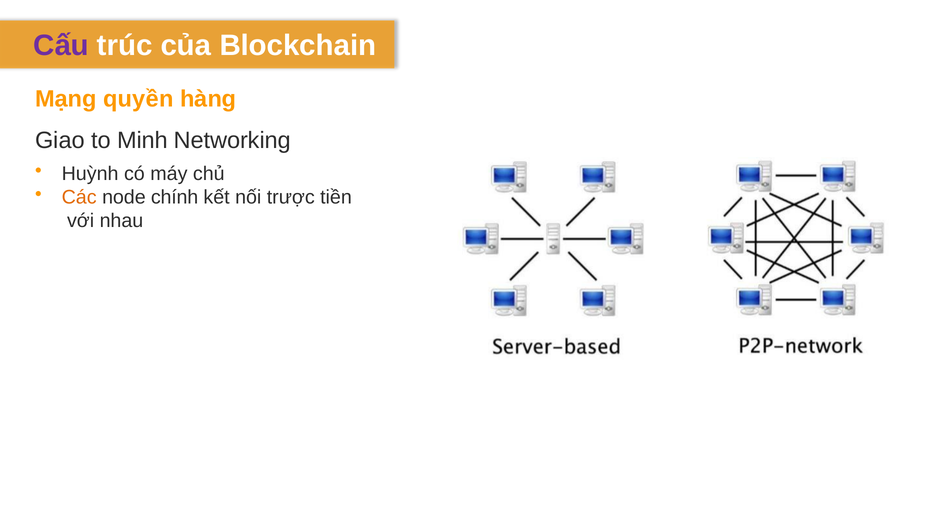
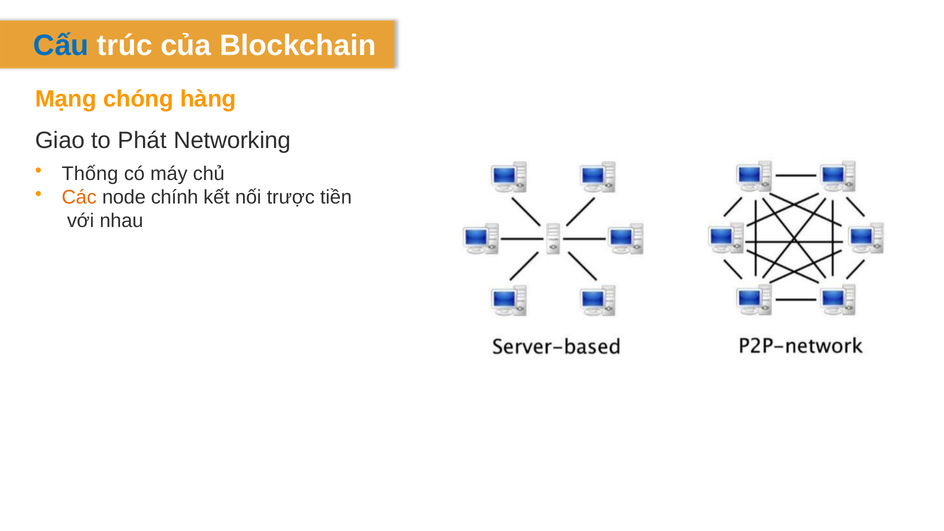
Cấu colour: purple -> blue
quyền: quyền -> chóng
Minh: Minh -> Phát
Huỳnh: Huỳnh -> Thống
